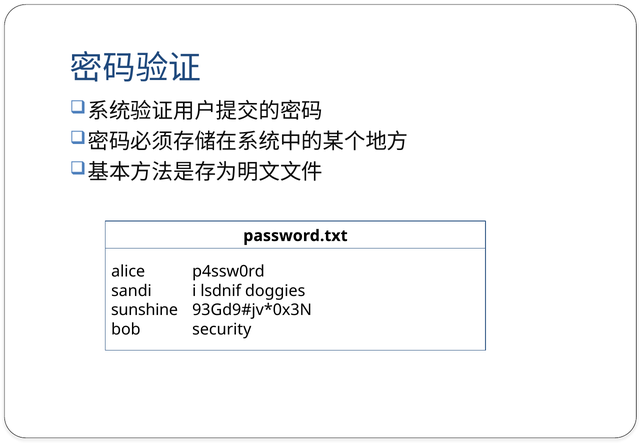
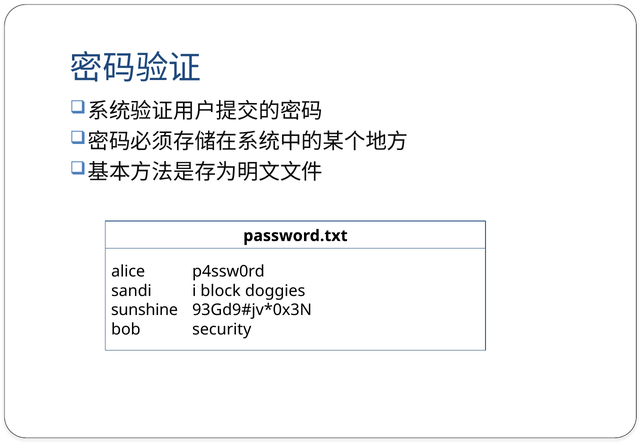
lsdnif: lsdnif -> block
